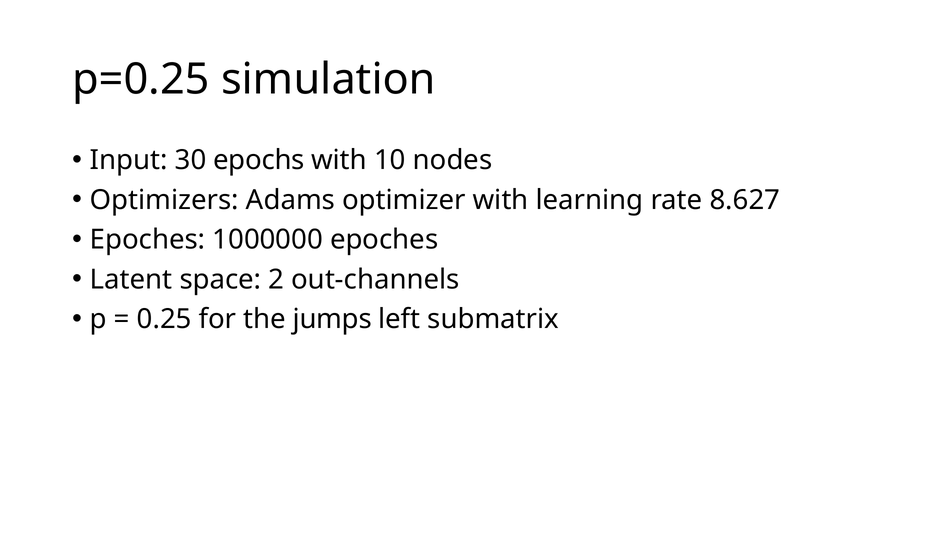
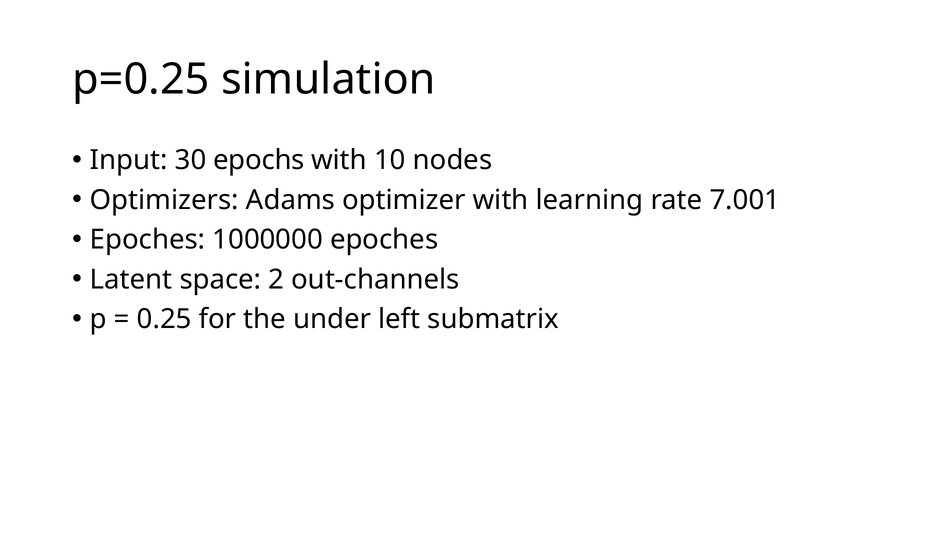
8.627: 8.627 -> 7.001
jumps: jumps -> under
